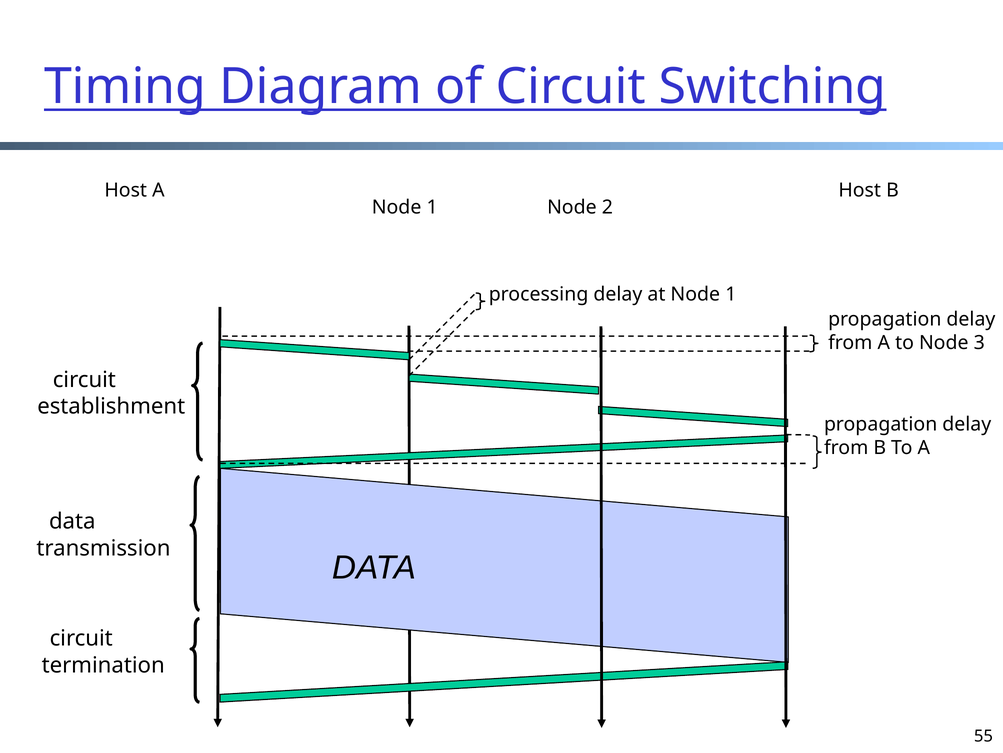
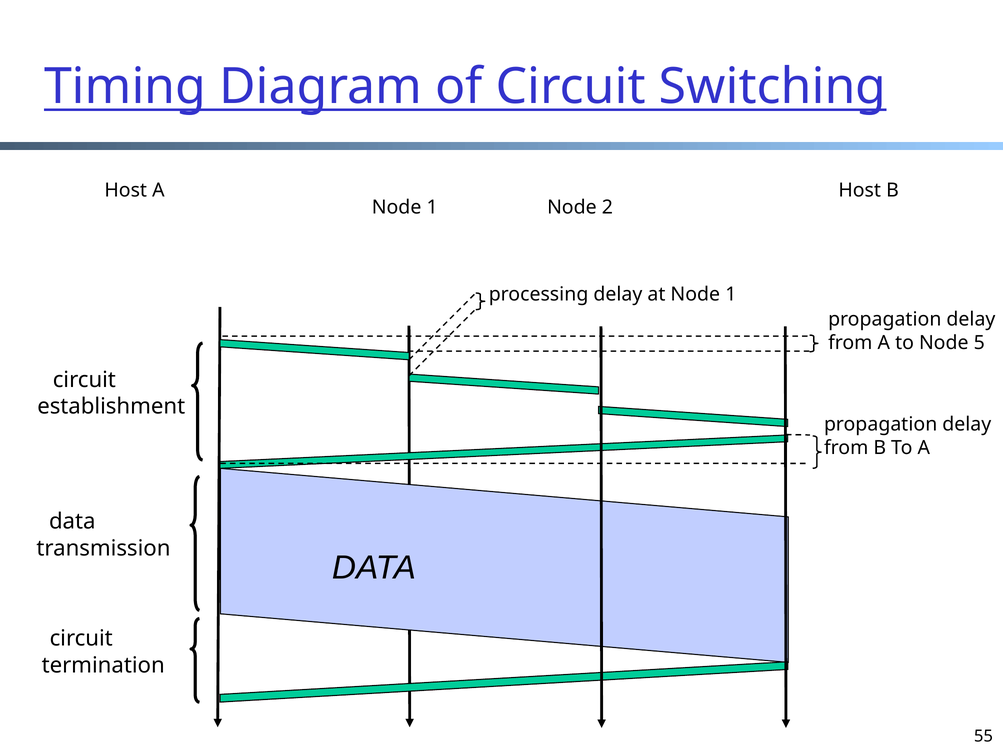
3: 3 -> 5
